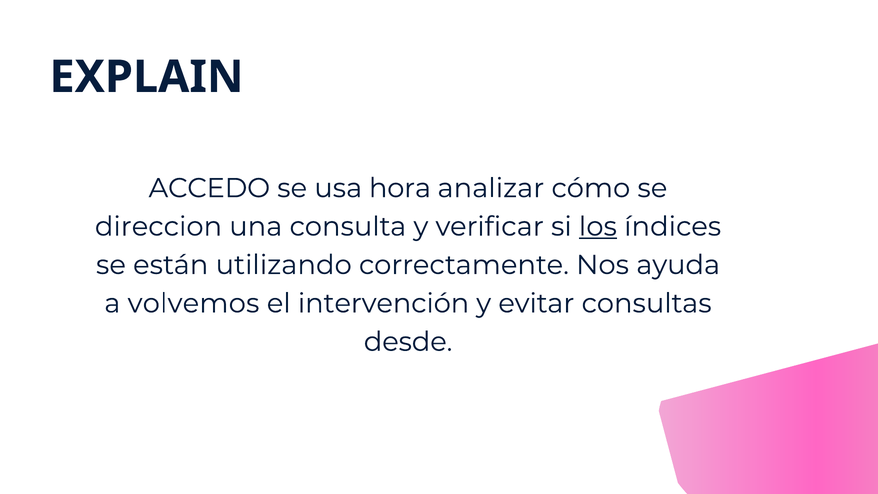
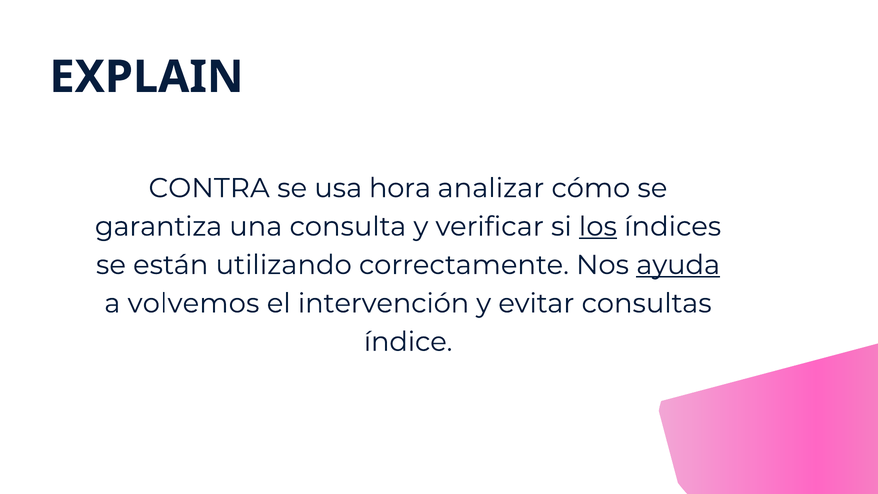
ACCEDO: ACCEDO -> CONTRA
direccion: direccion -> garantiza
ayuda underline: none -> present
desde: desde -> índice
